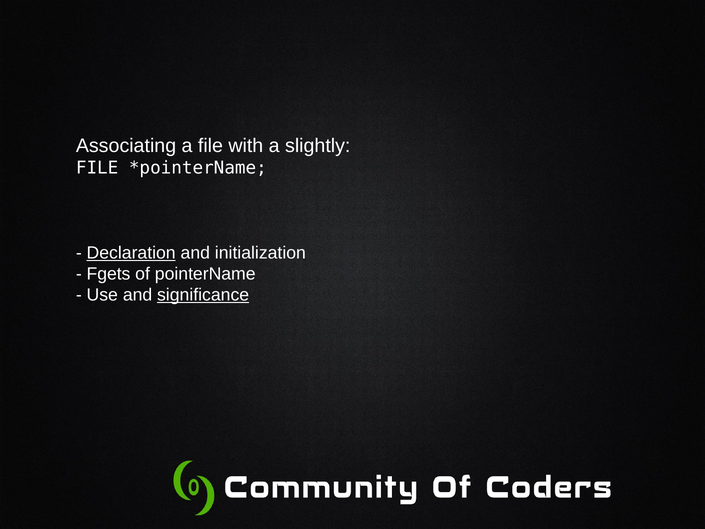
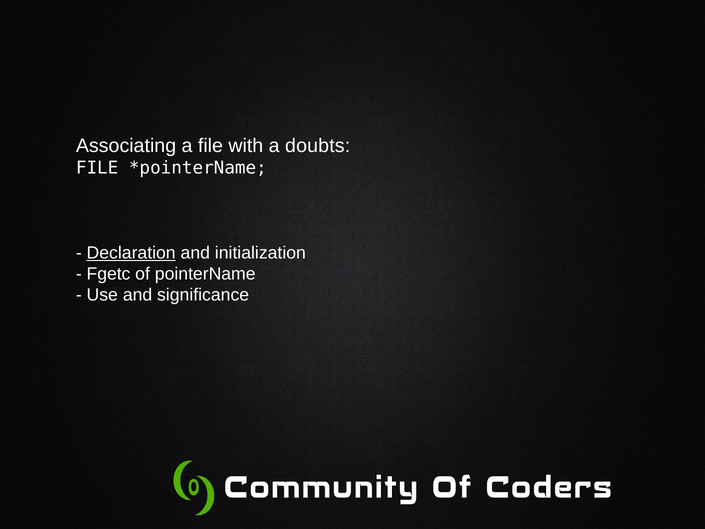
slightly: slightly -> doubts
Fgets: Fgets -> Fgetc
significance underline: present -> none
